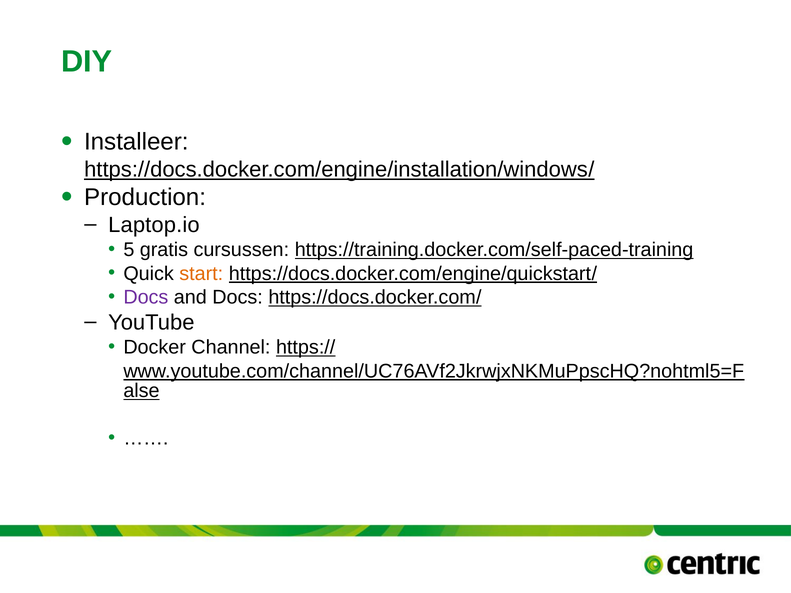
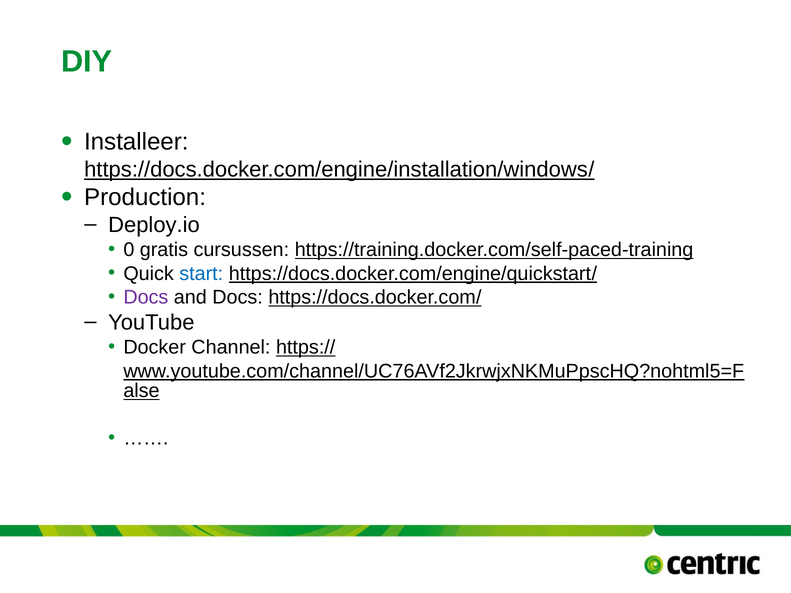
Laptop.io: Laptop.io -> Deploy.io
5: 5 -> 0
start colour: orange -> blue
